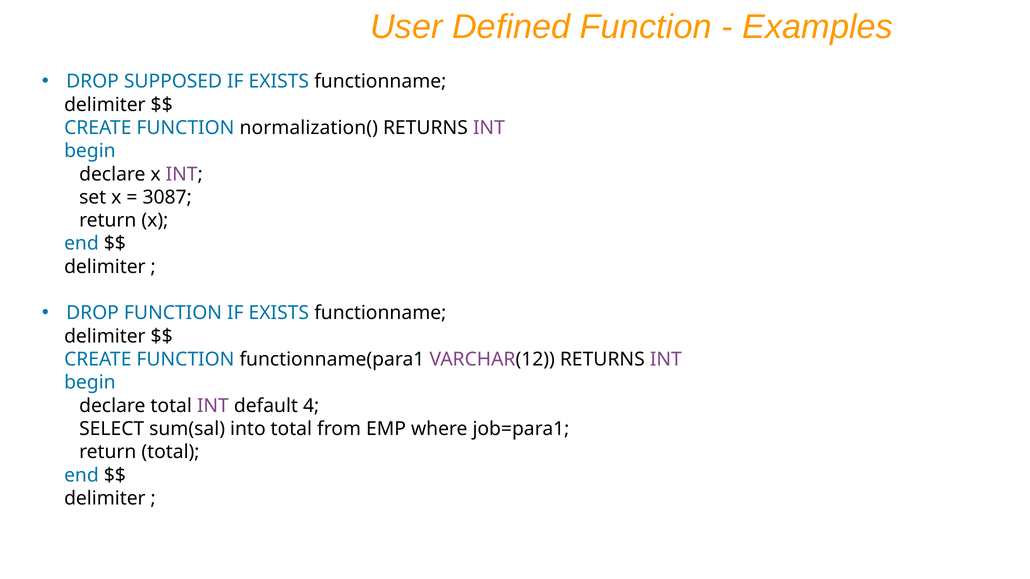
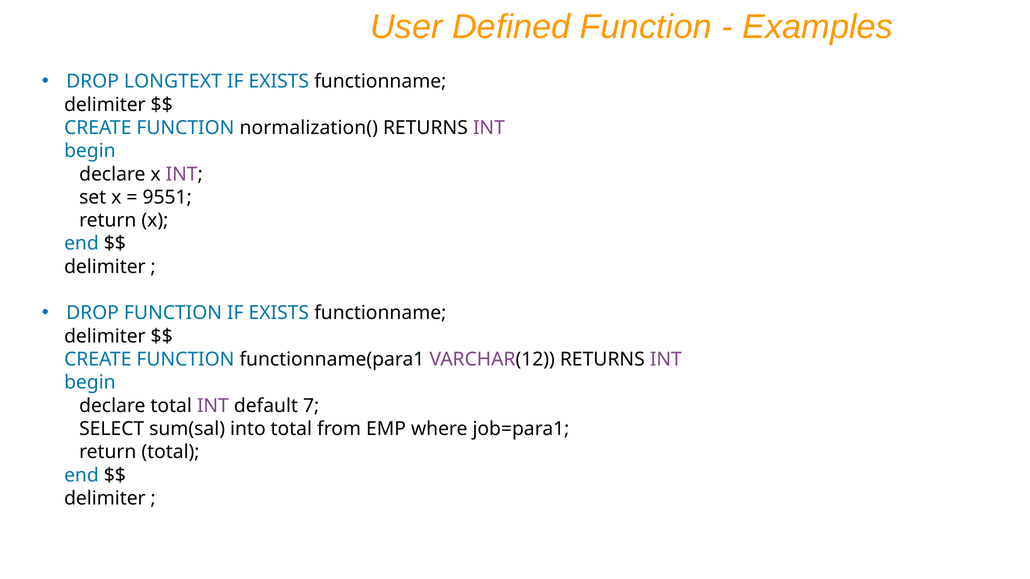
SUPPOSED: SUPPOSED -> LONGTEXT
3087: 3087 -> 9551
4: 4 -> 7
